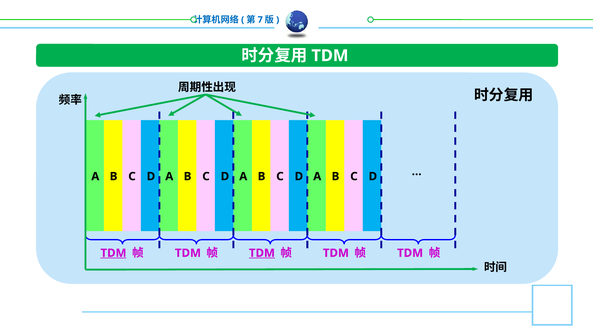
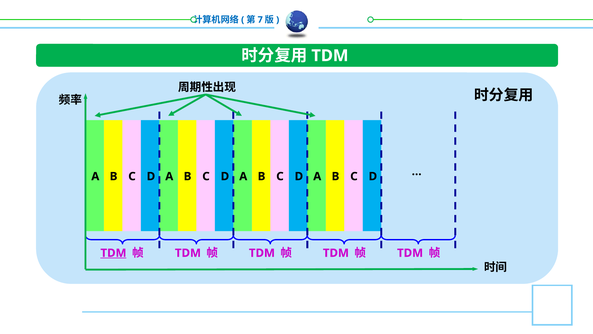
TDM at (262, 253) underline: present -> none
